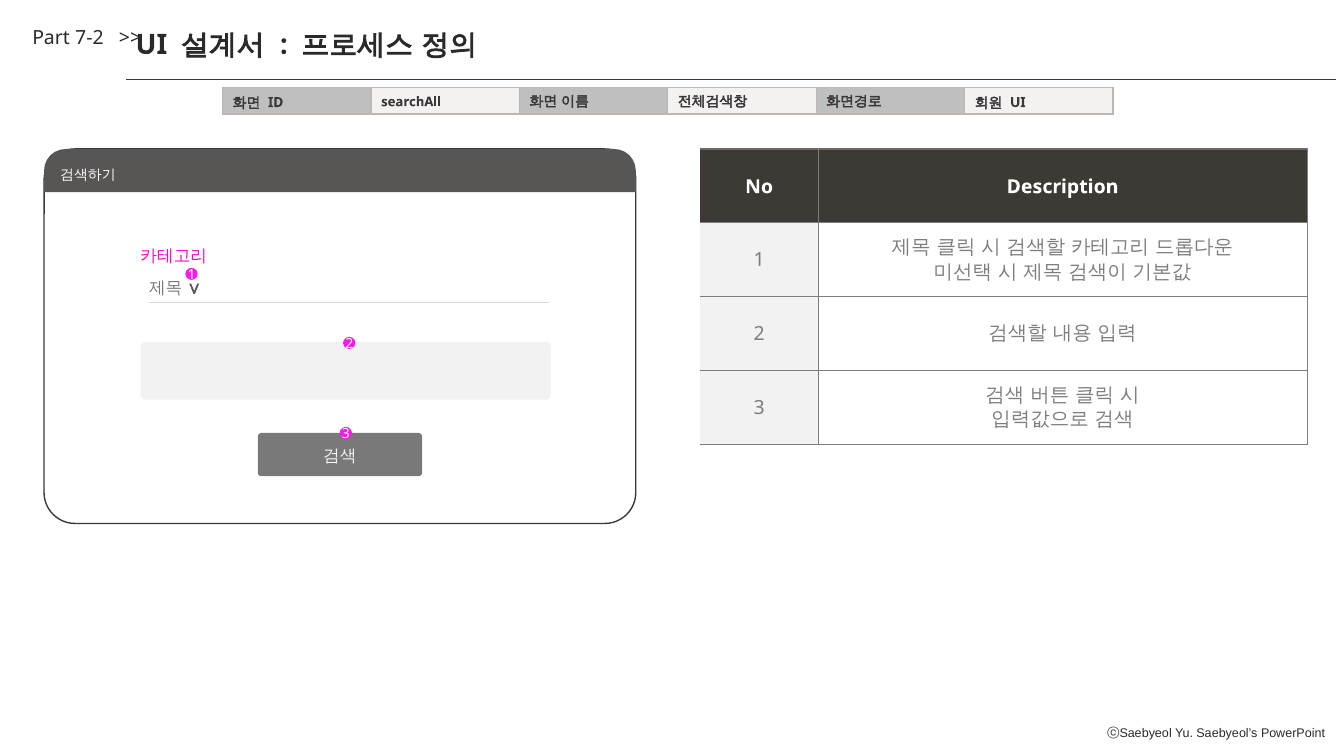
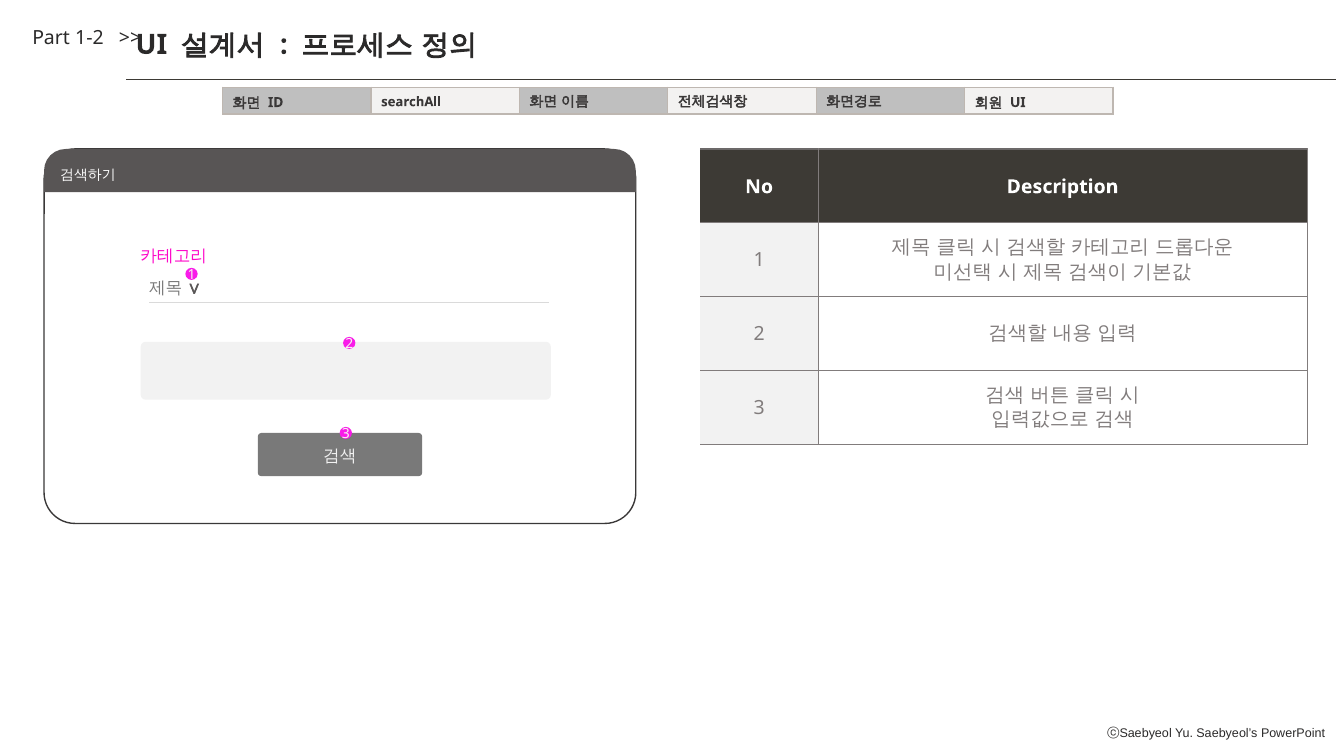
7-2: 7-2 -> 1-2
